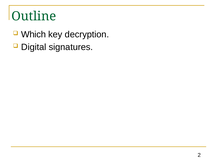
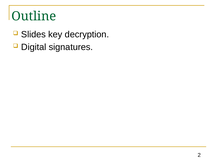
Which: Which -> Slides
